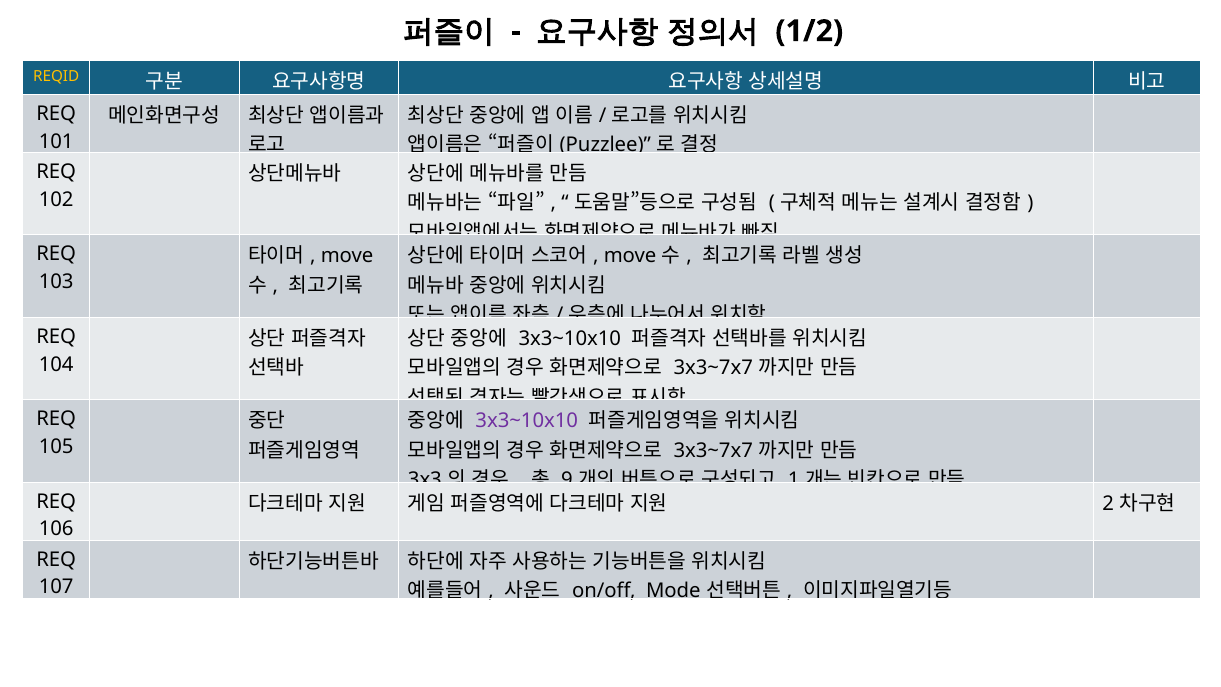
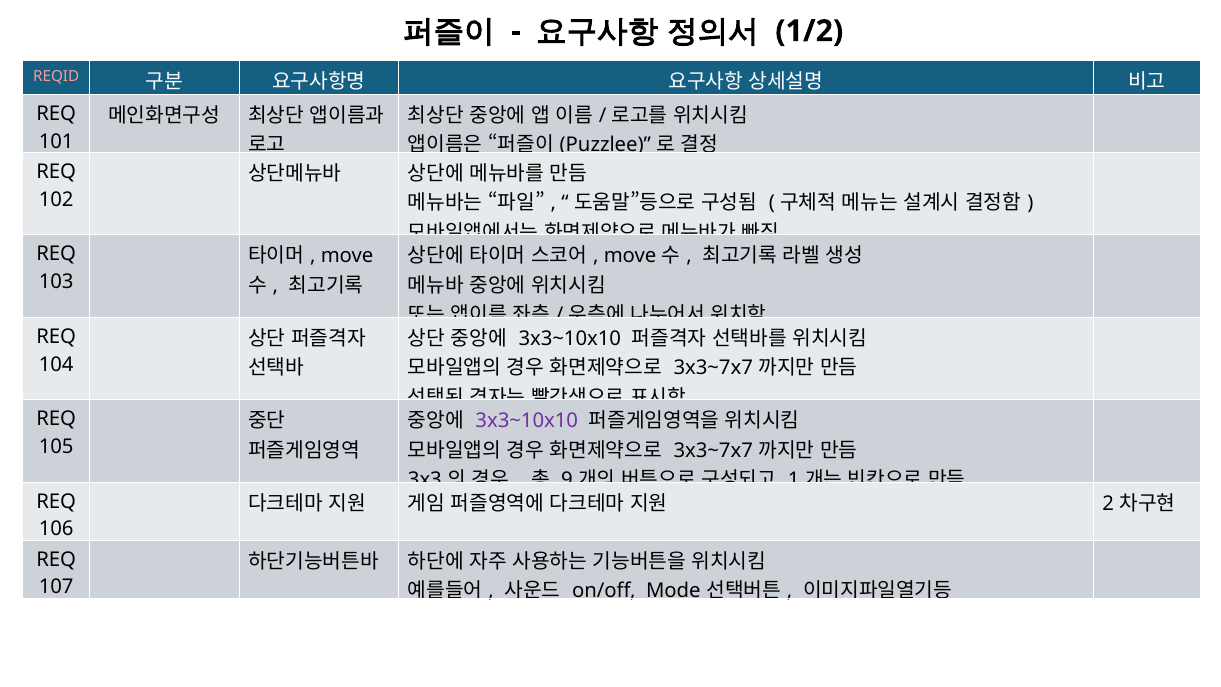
REQID colour: yellow -> pink
